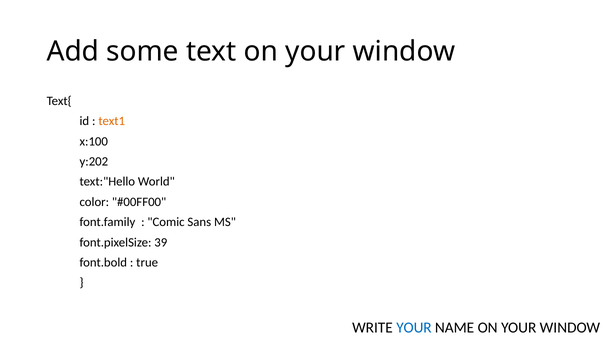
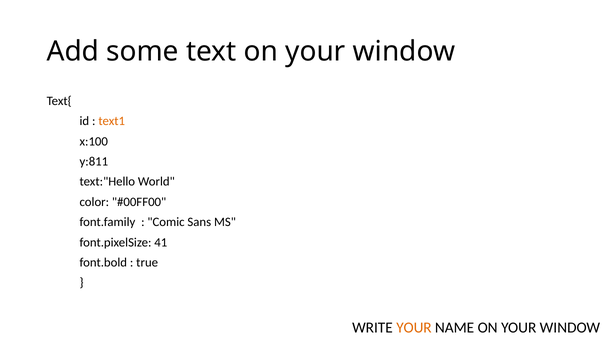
y:202: y:202 -> y:811
39: 39 -> 41
YOUR at (414, 327) colour: blue -> orange
